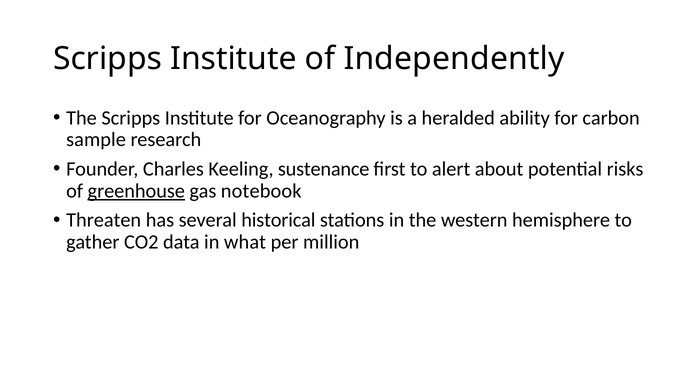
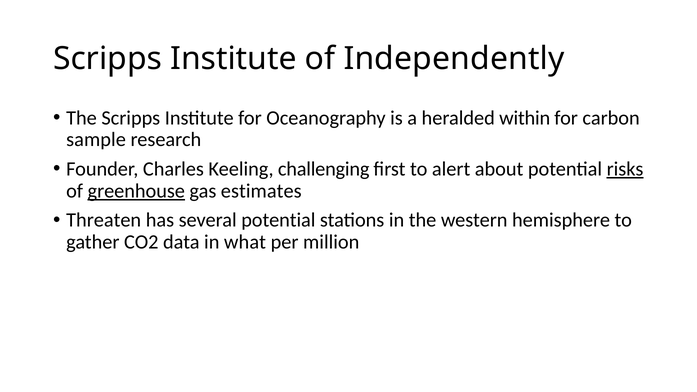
ability: ability -> within
sustenance: sustenance -> challenging
risks underline: none -> present
notebook: notebook -> estimates
several historical: historical -> potential
